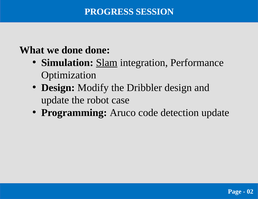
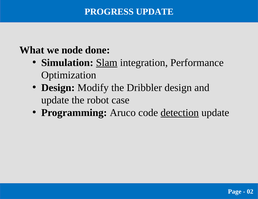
PROGRESS SESSION: SESSION -> UPDATE
we done: done -> node
detection underline: none -> present
